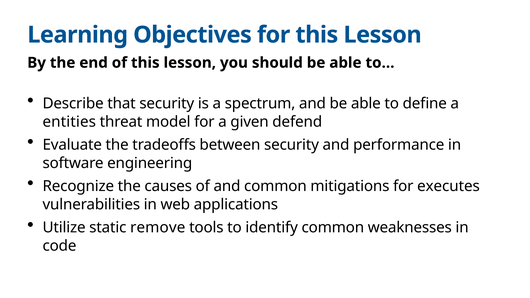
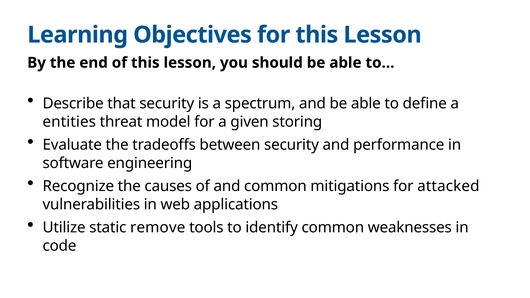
defend: defend -> storing
executes: executes -> attacked
